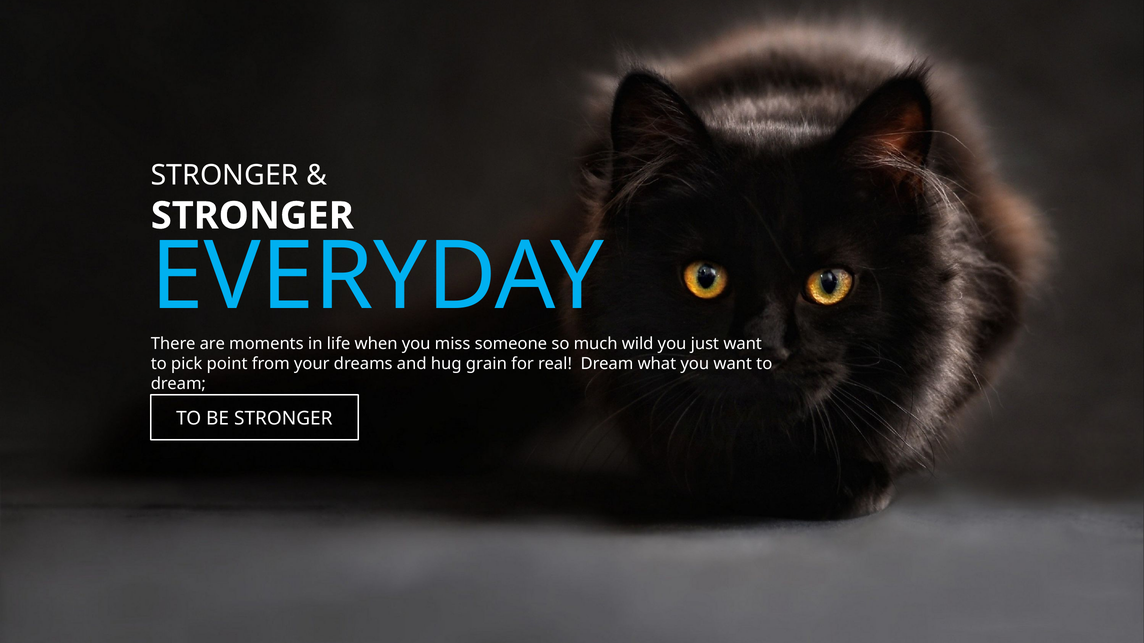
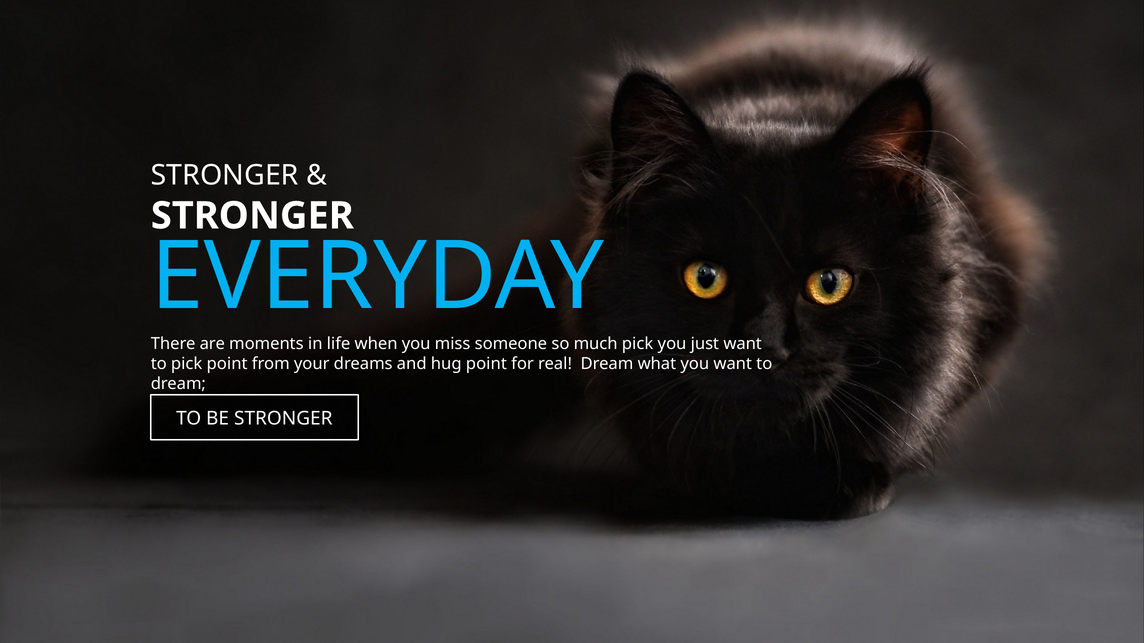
much wild: wild -> pick
hug grain: grain -> point
